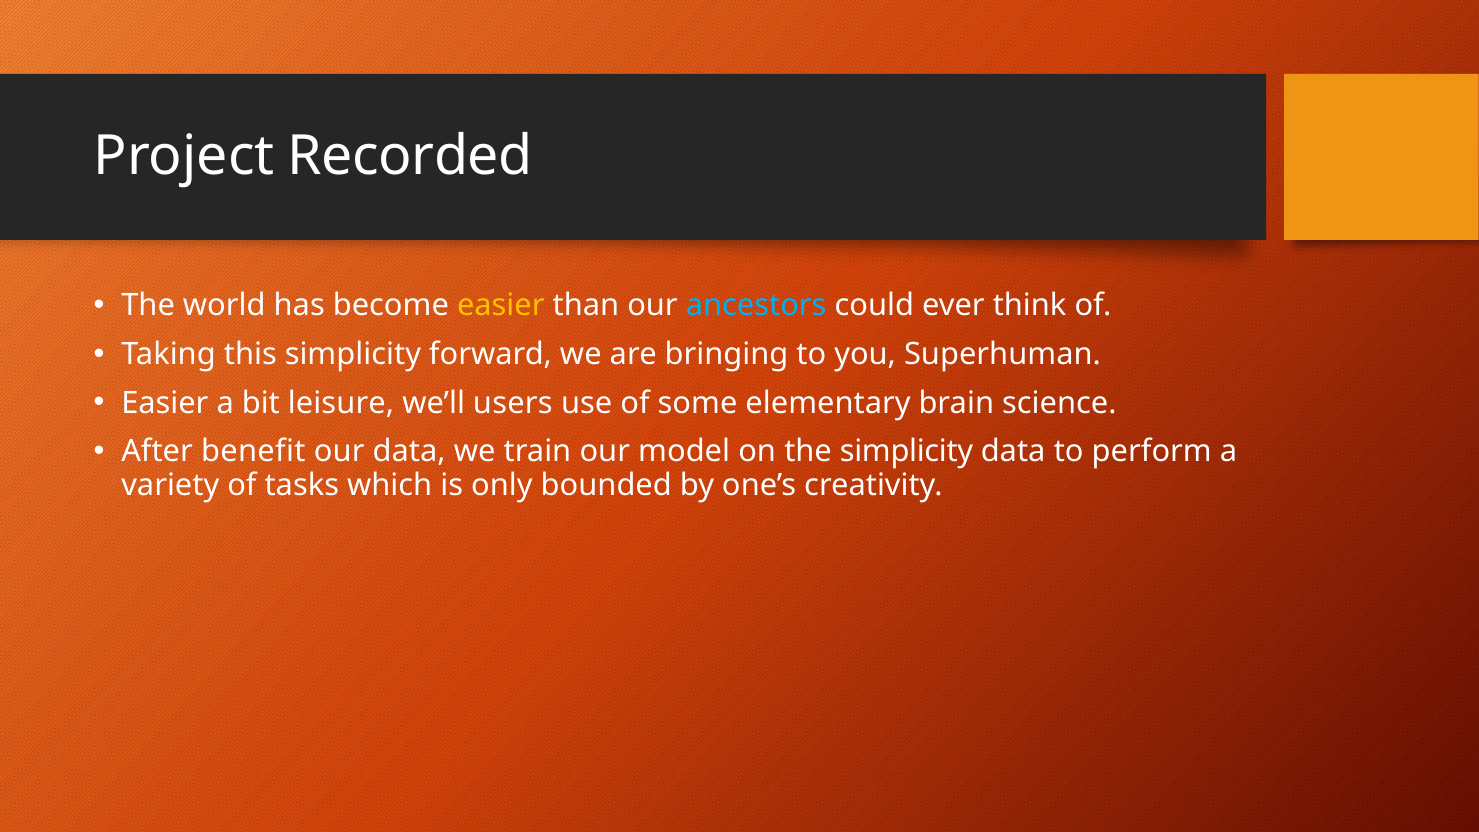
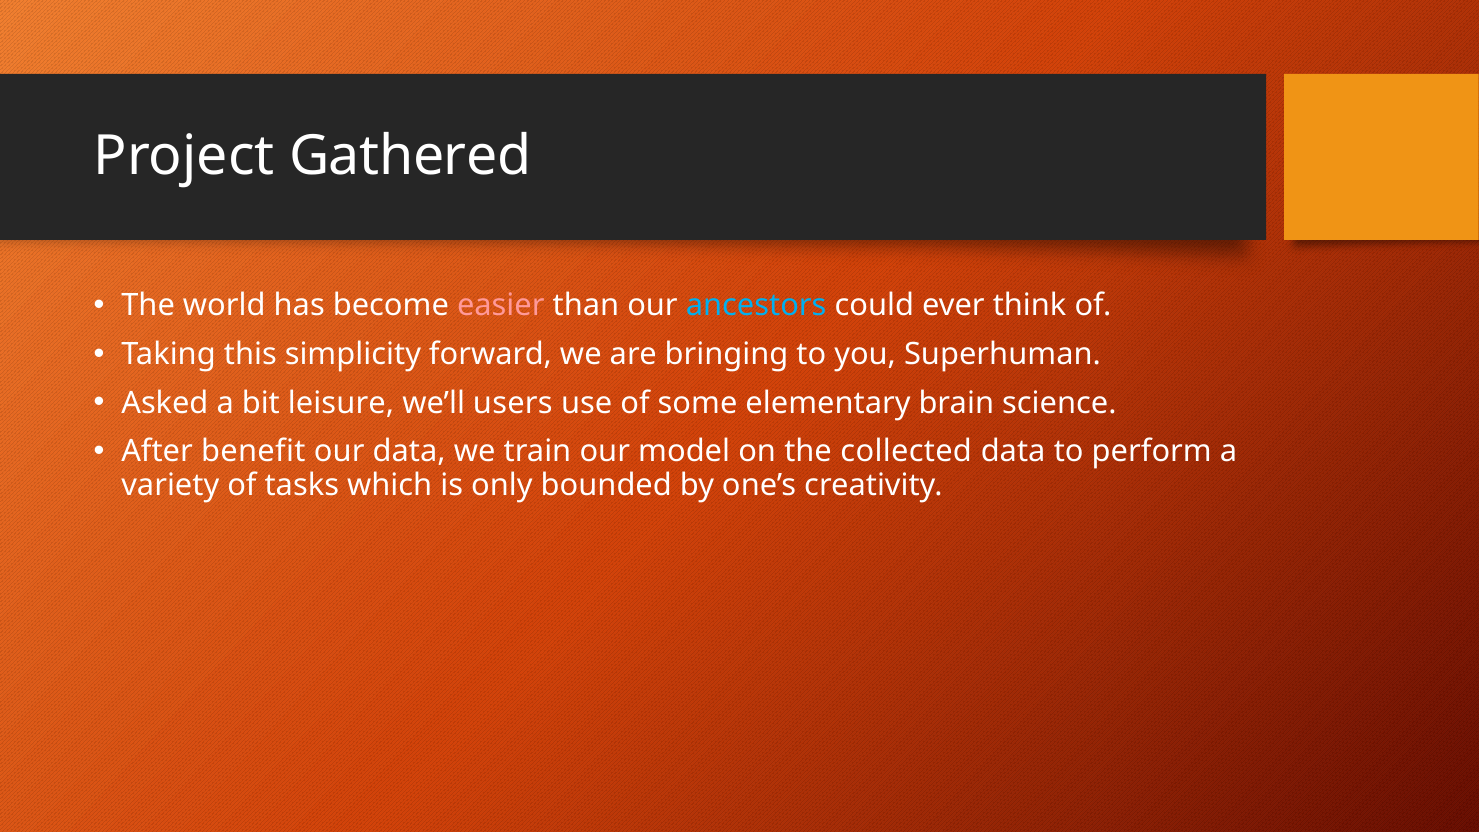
Recorded: Recorded -> Gathered
easier at (501, 306) colour: yellow -> pink
Easier at (165, 403): Easier -> Asked
the simplicity: simplicity -> collected
